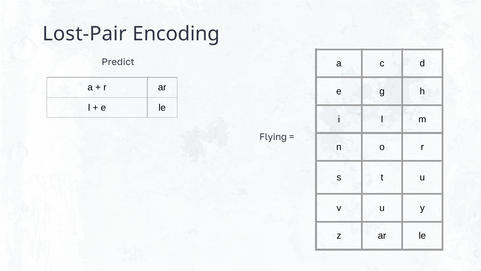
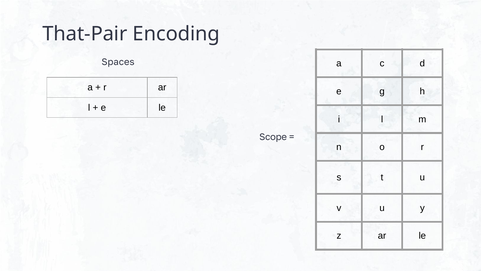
Lost-Pair: Lost-Pair -> That-Pair
Predict: Predict -> Spaces
Flying: Flying -> Scope
